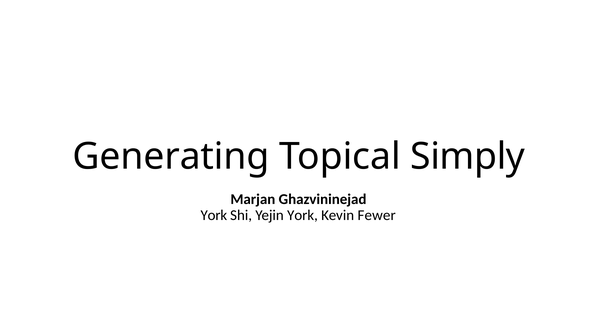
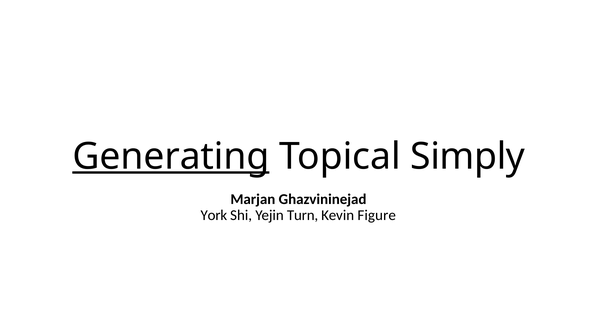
Generating underline: none -> present
Yejin York: York -> Turn
Fewer: Fewer -> Figure
